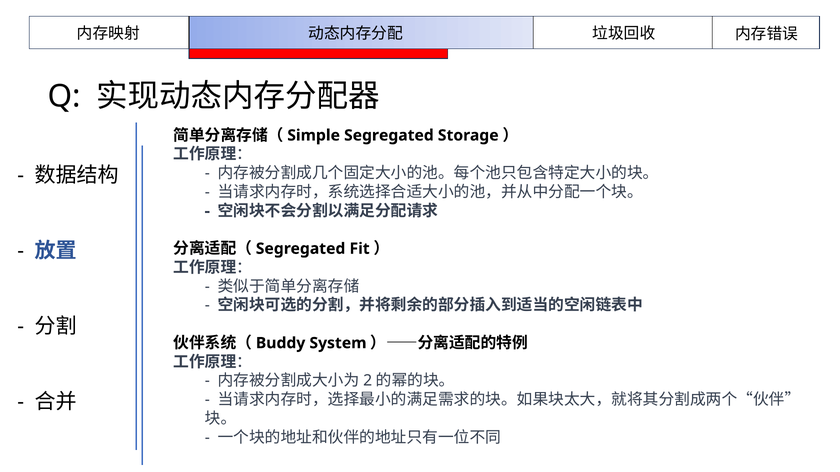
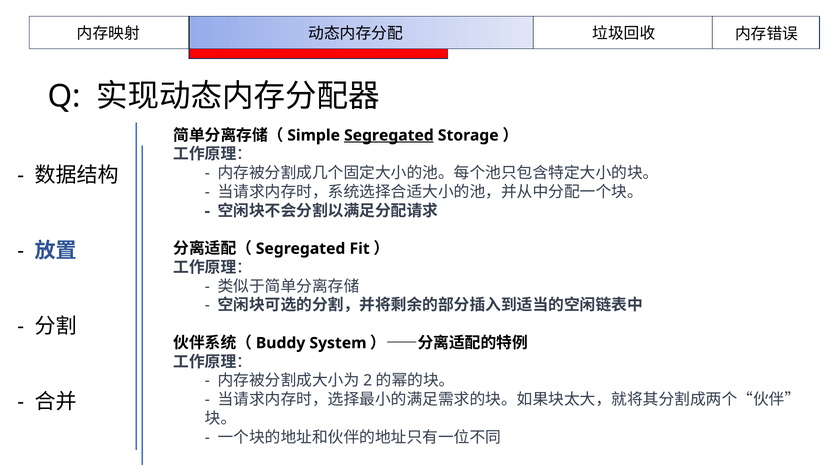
Segregated at (389, 136) underline: none -> present
